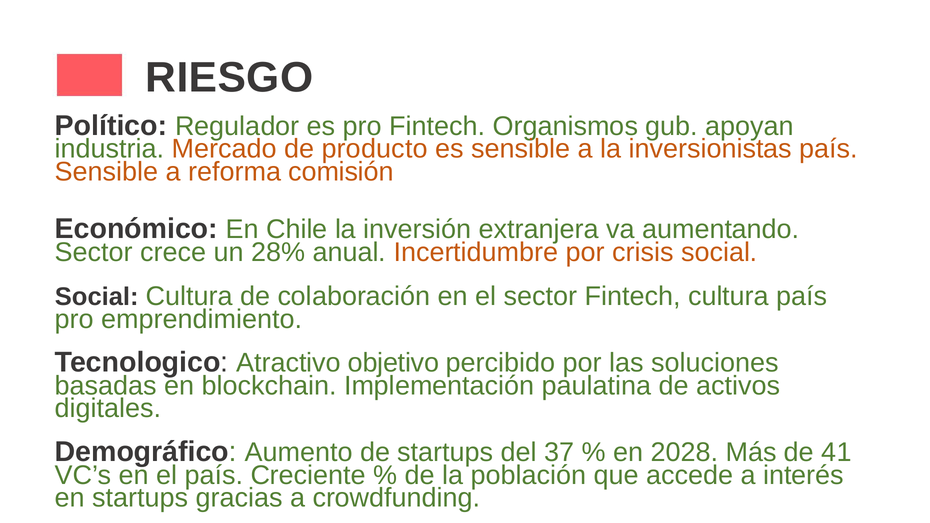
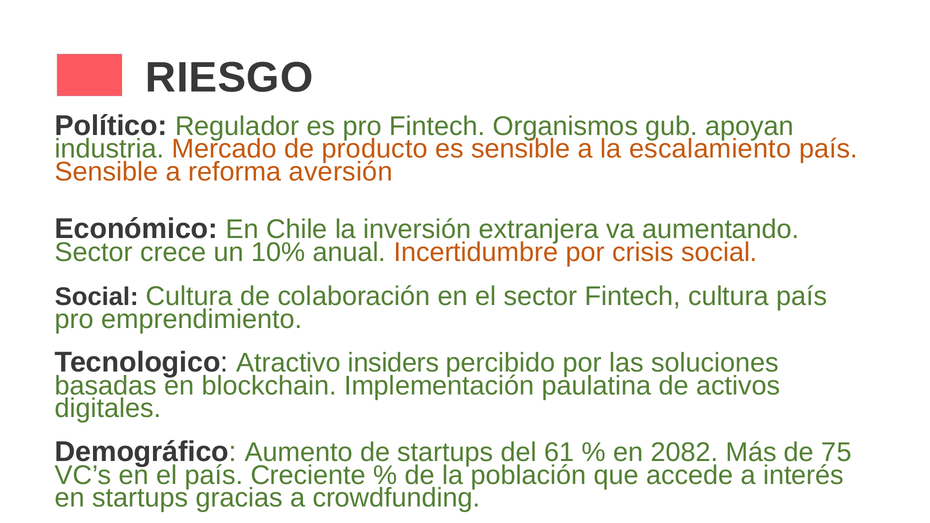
inversionistas: inversionistas -> escalamiento
comisión: comisión -> aversión
28%: 28% -> 10%
objetivo: objetivo -> insiders
37: 37 -> 61
2028: 2028 -> 2082
41: 41 -> 75
